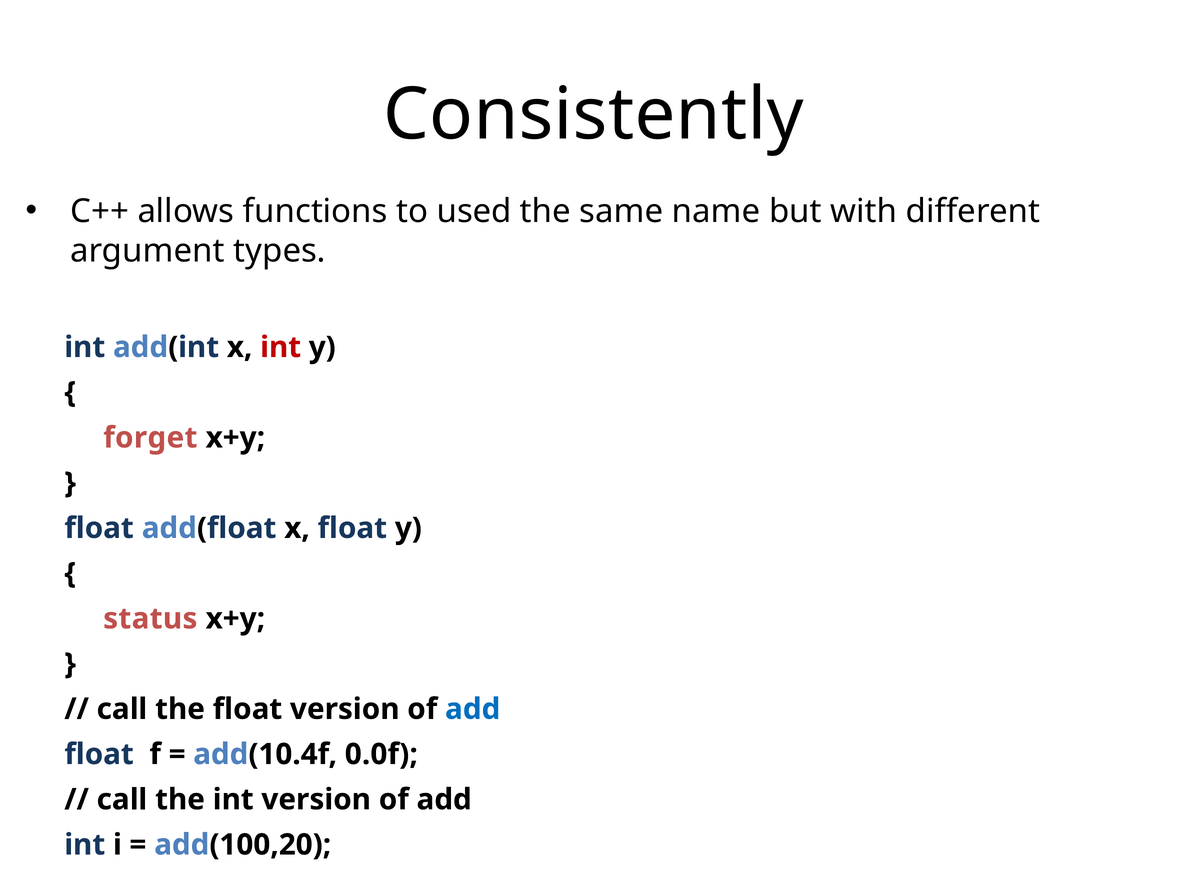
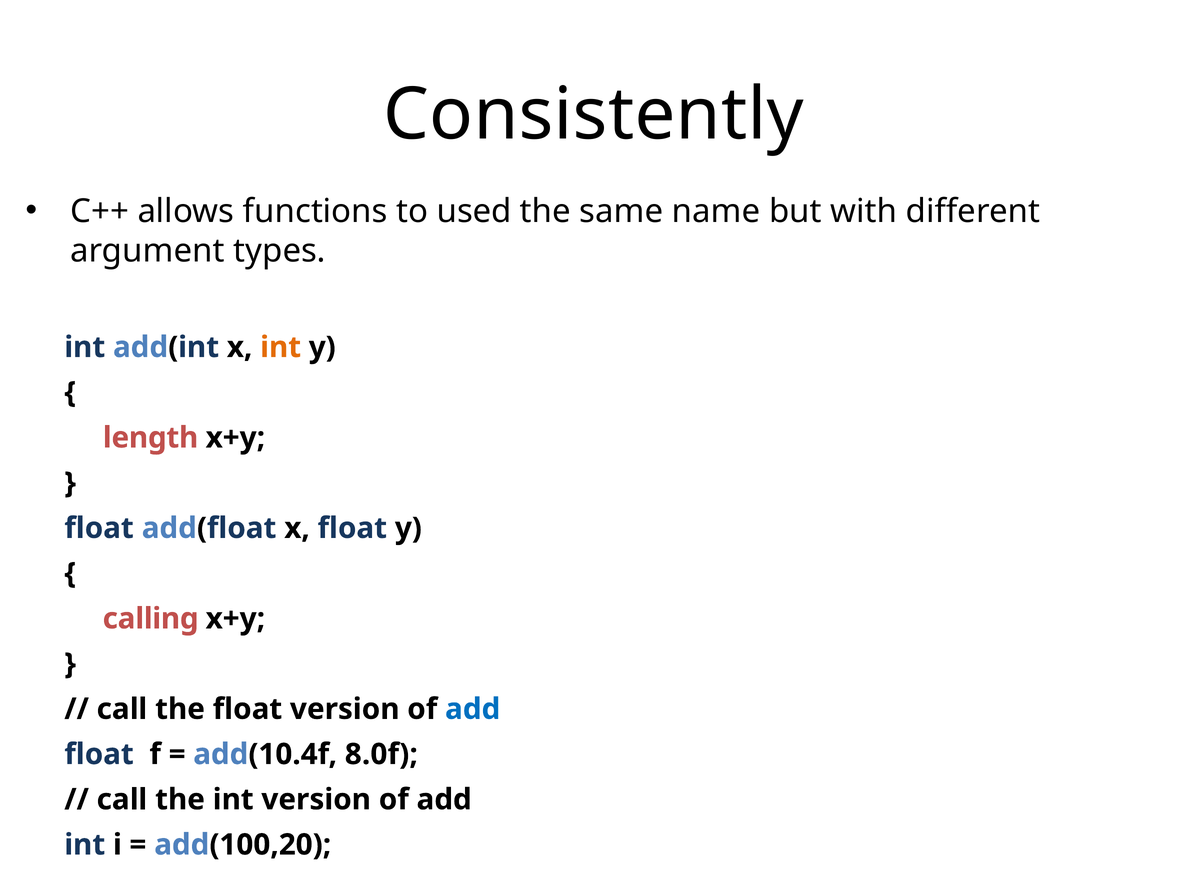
int at (281, 347) colour: red -> orange
forget: forget -> length
status: status -> calling
0.0f: 0.0f -> 8.0f
